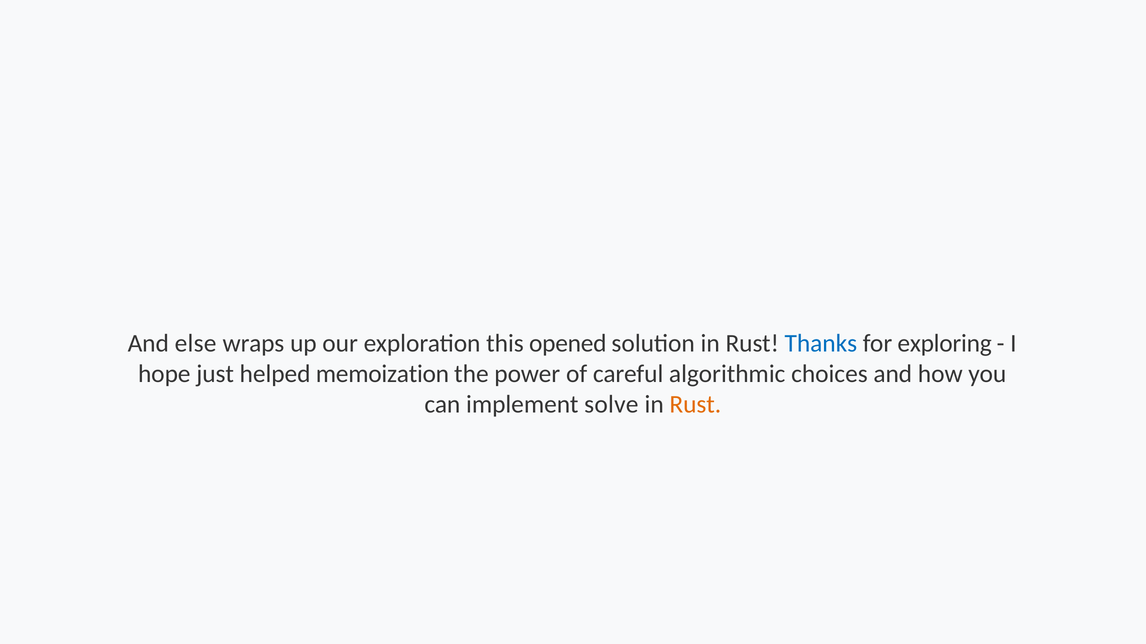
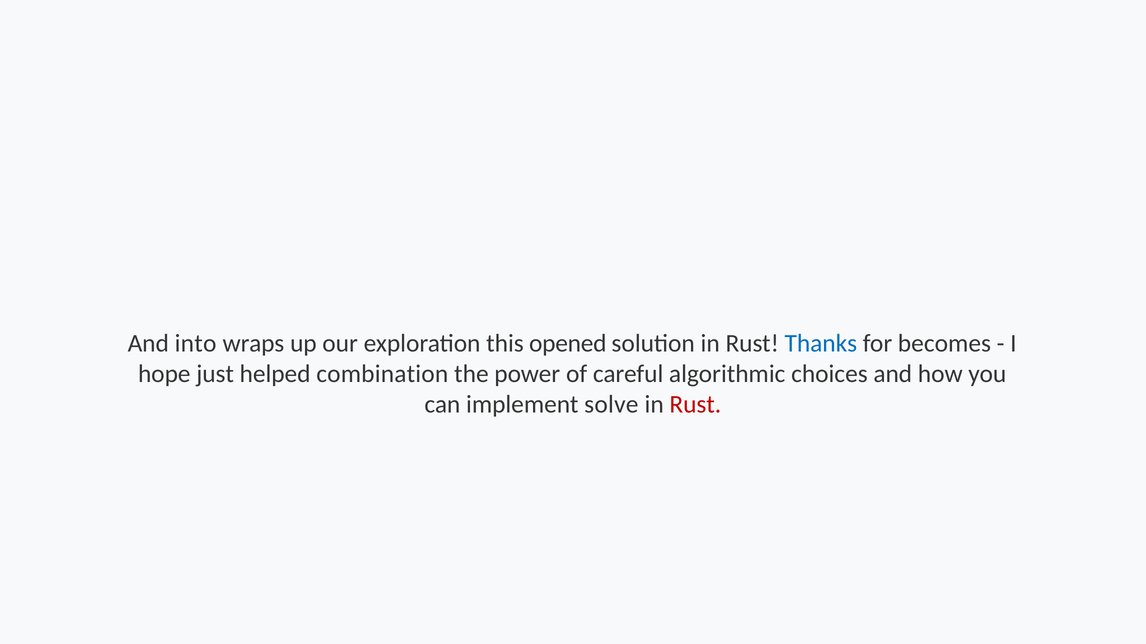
else: else -> into
exploring: exploring -> becomes
memoization: memoization -> combination
Rust at (695, 405) colour: orange -> red
